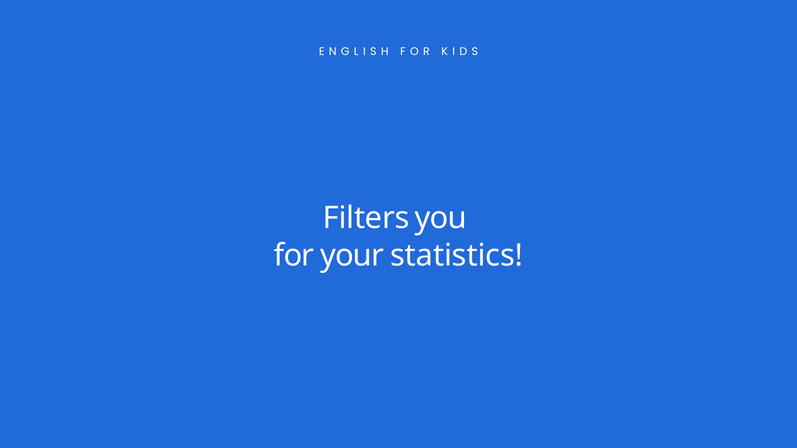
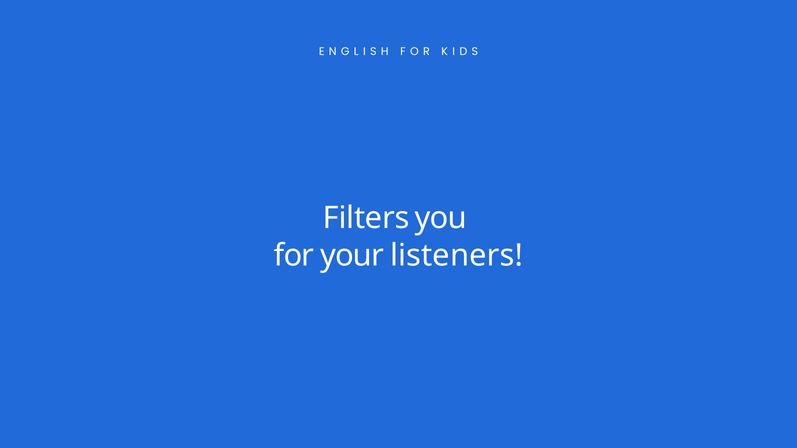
statistics: statistics -> listeners
